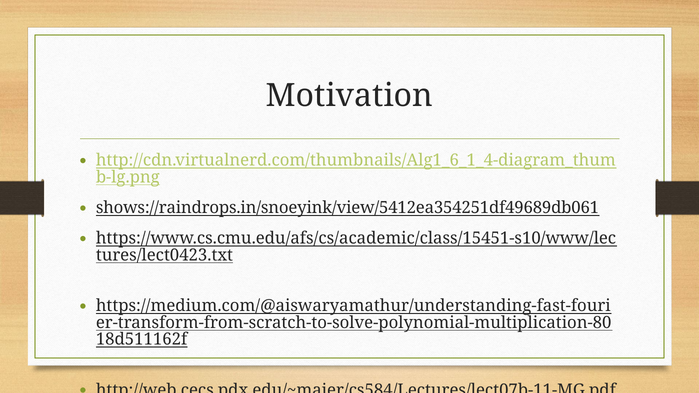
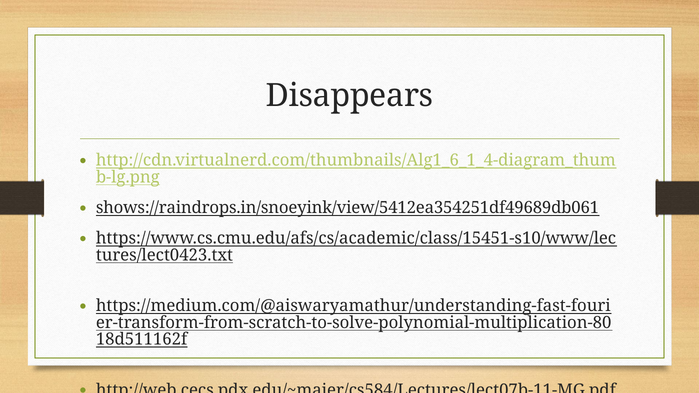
Motivation: Motivation -> Disappears
